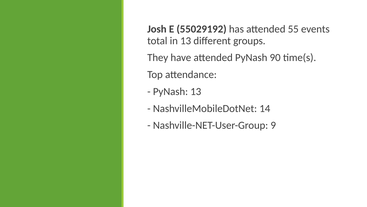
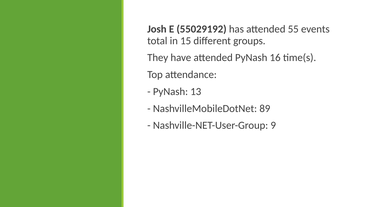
in 13: 13 -> 15
90: 90 -> 16
14: 14 -> 89
